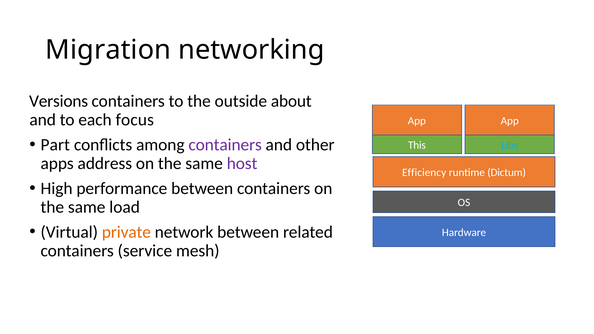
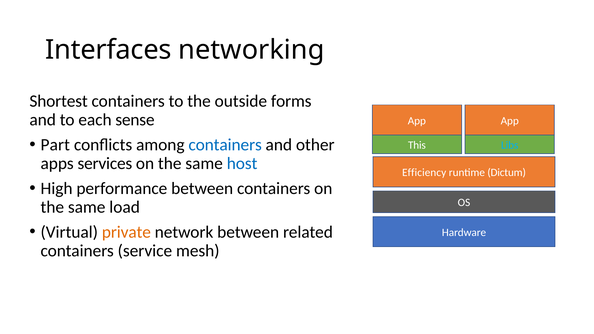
Migration: Migration -> Interfaces
Versions: Versions -> Shortest
about: about -> forms
focus: focus -> sense
containers at (225, 145) colour: purple -> blue
address: address -> services
host colour: purple -> blue
